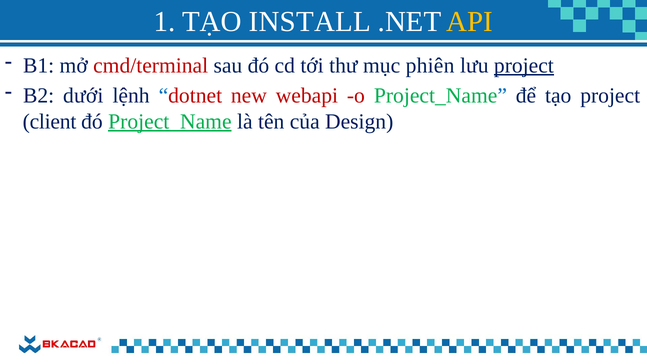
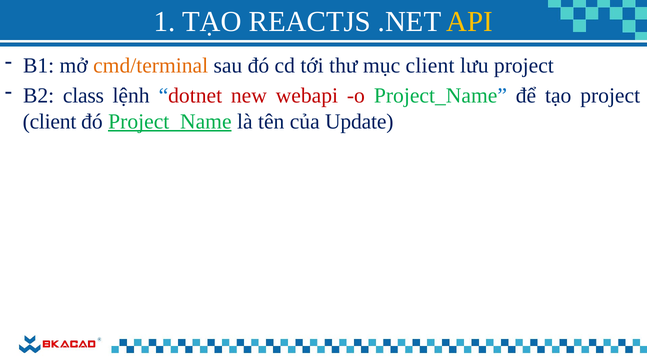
INSTALL: INSTALL -> REACTJS
cmd/terminal colour: red -> orange
mục phiên: phiên -> client
project at (524, 65) underline: present -> none
dưới: dưới -> class
Design: Design -> Update
